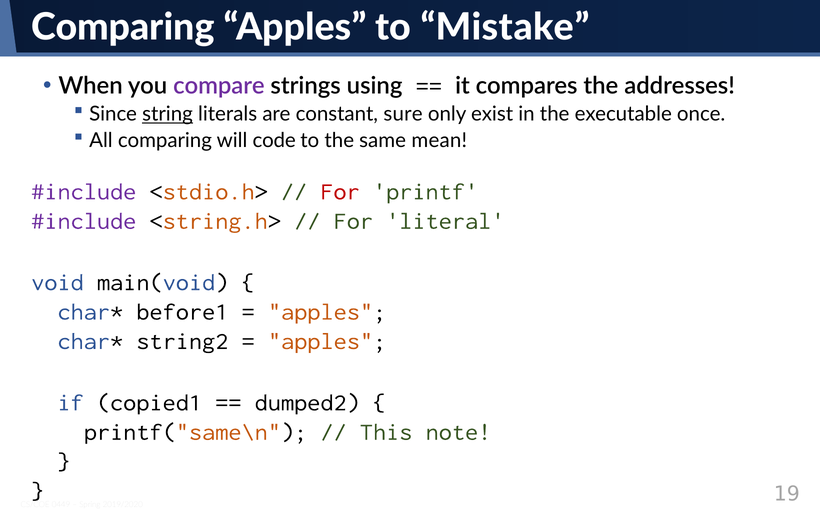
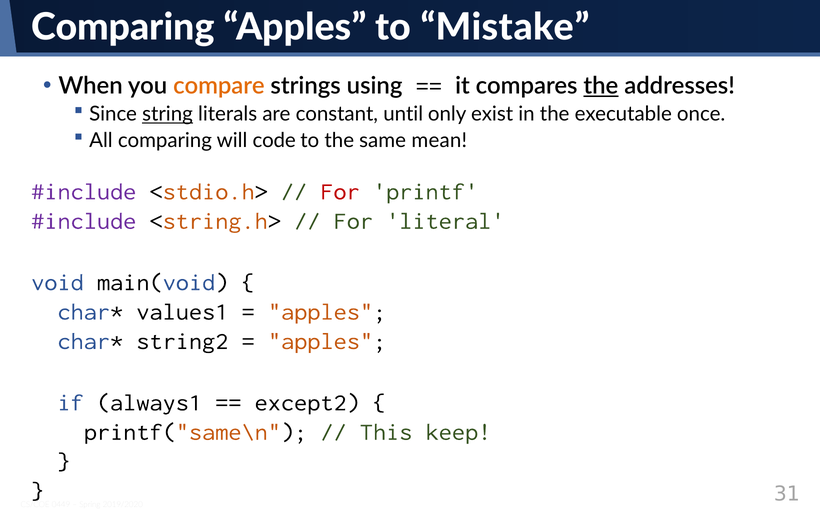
compare colour: purple -> orange
the at (601, 86) underline: none -> present
sure: sure -> until
before1: before1 -> values1
copied1: copied1 -> always1
dumped2: dumped2 -> except2
note: note -> keep
19: 19 -> 31
